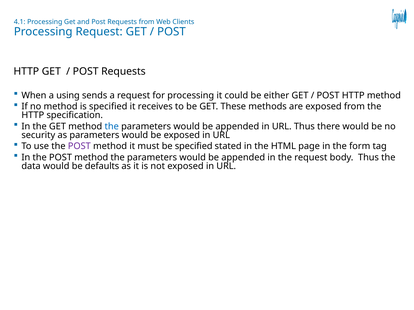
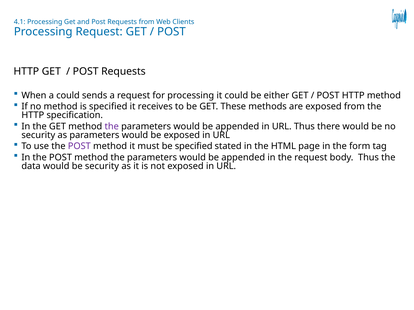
a using: using -> could
the at (112, 127) colour: blue -> purple
be defaults: defaults -> security
